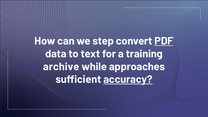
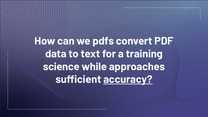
step: step -> pdfs
PDF underline: present -> none
archive: archive -> science
